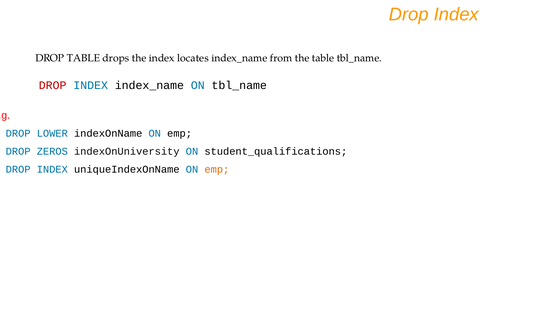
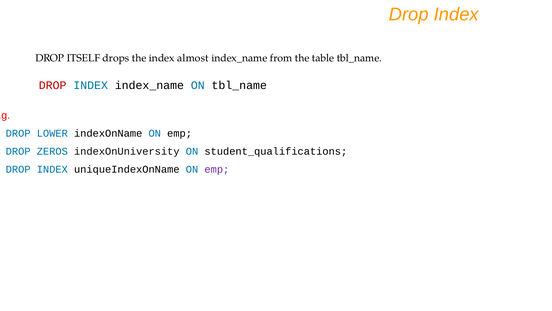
DROP TABLE: TABLE -> ITSELF
locates: locates -> almost
emp at (217, 169) colour: orange -> purple
